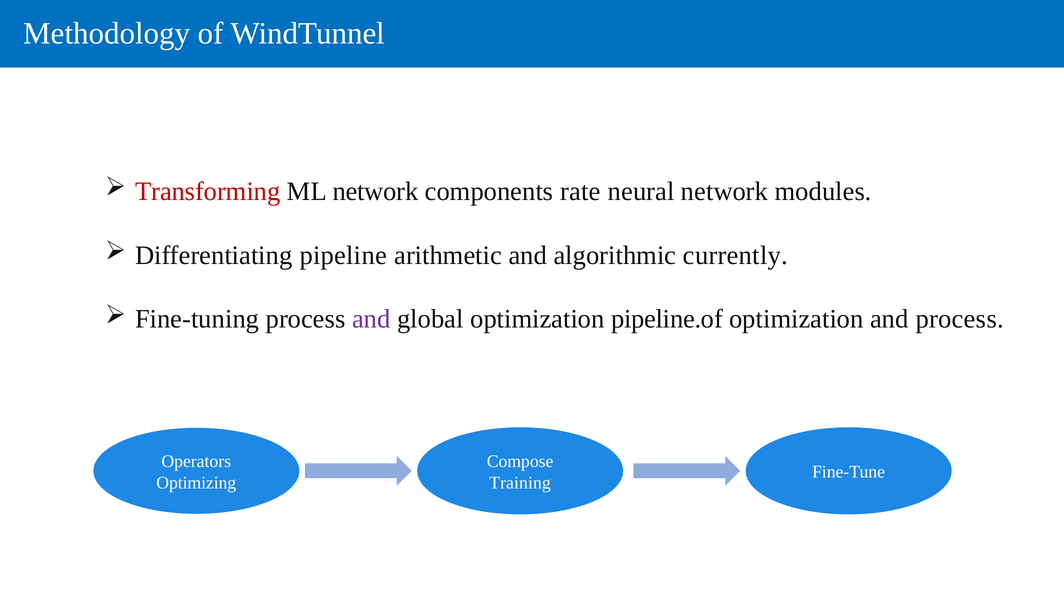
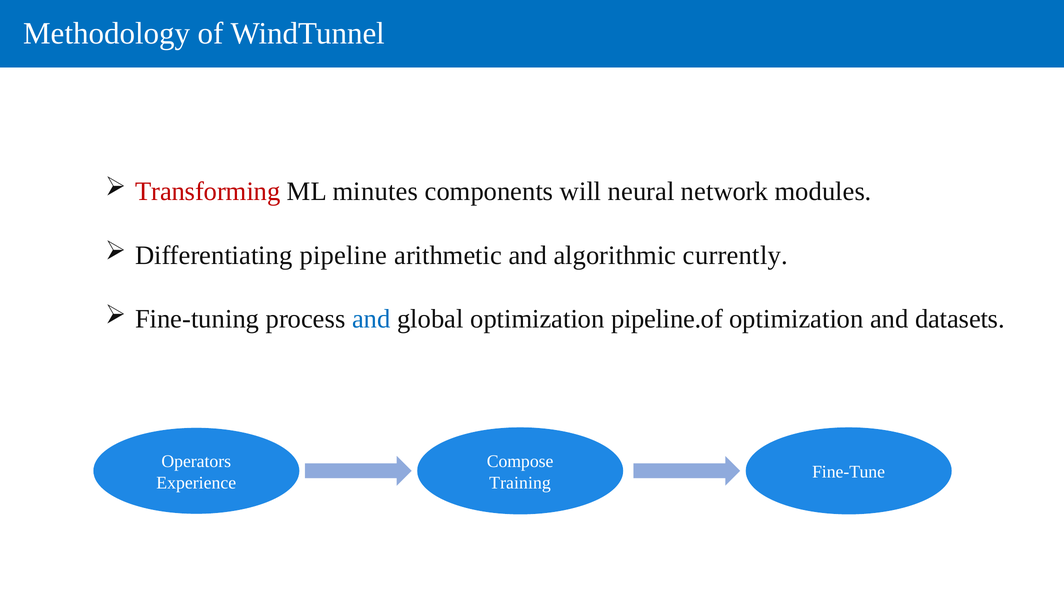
ML network: network -> minutes
rate: rate -> will
and at (371, 319) colour: purple -> blue
and process: process -> datasets
Optimizing: Optimizing -> Experience
